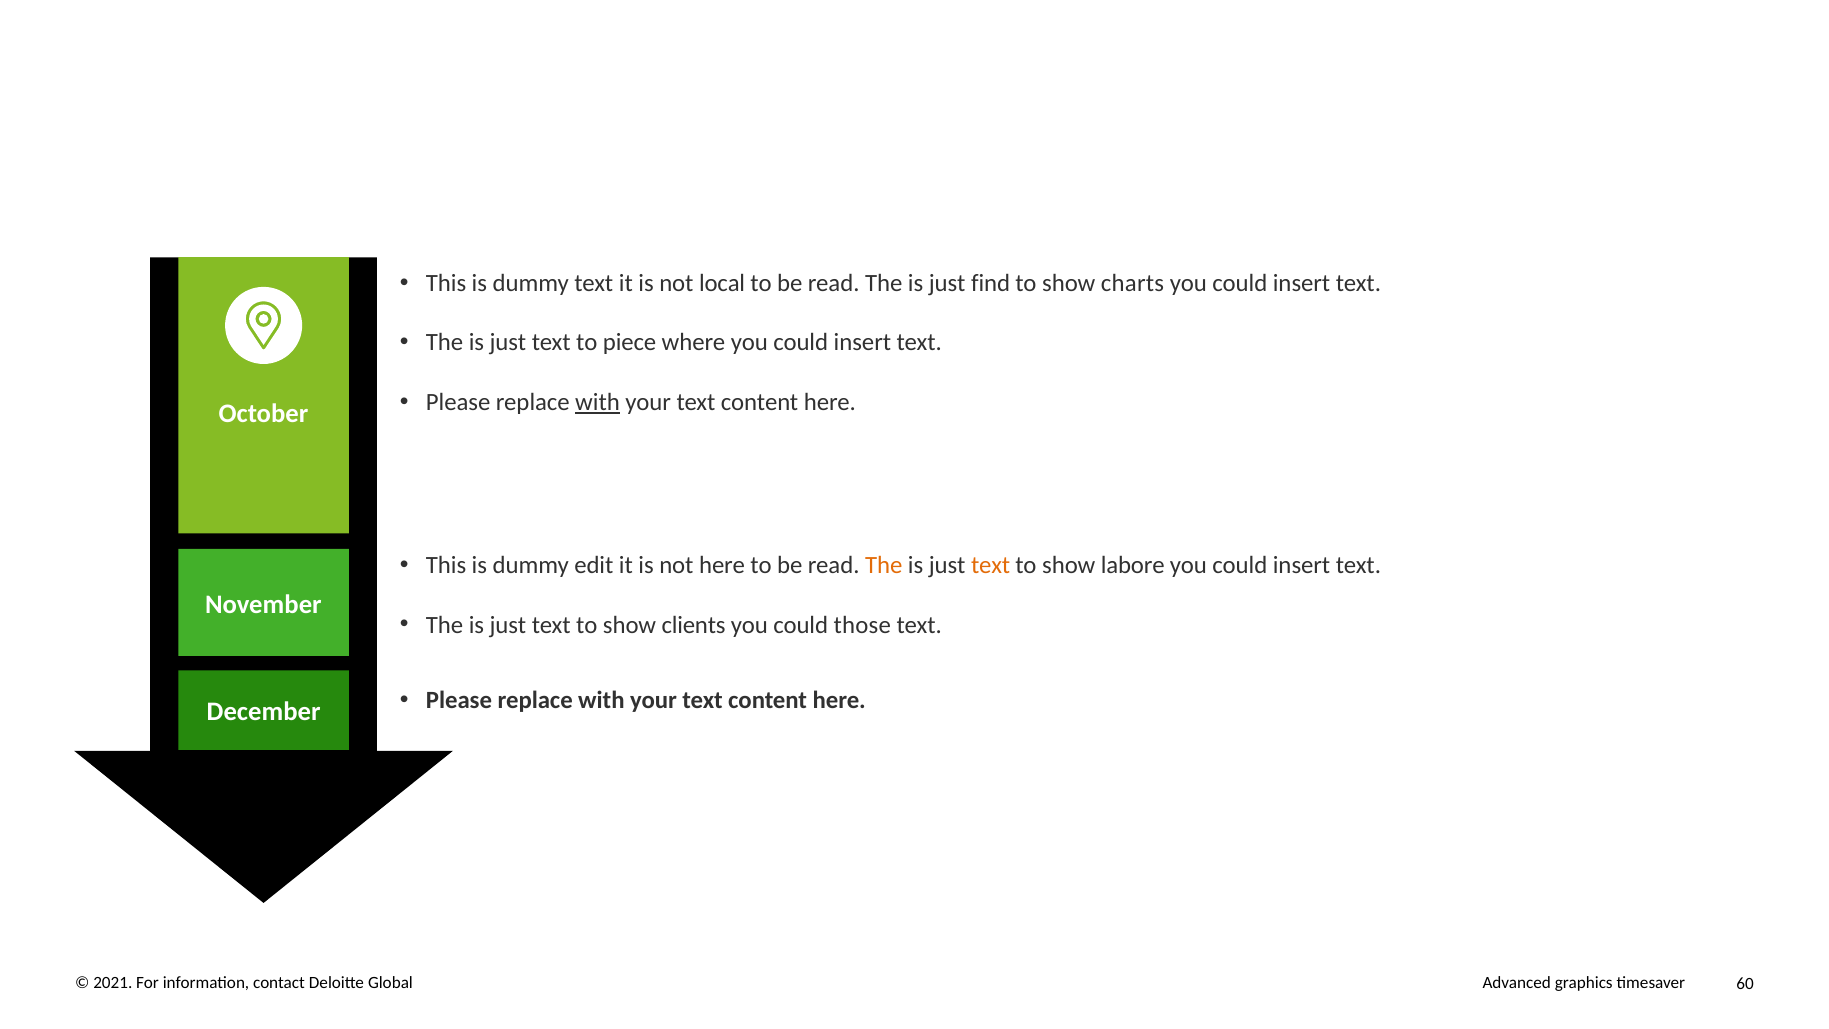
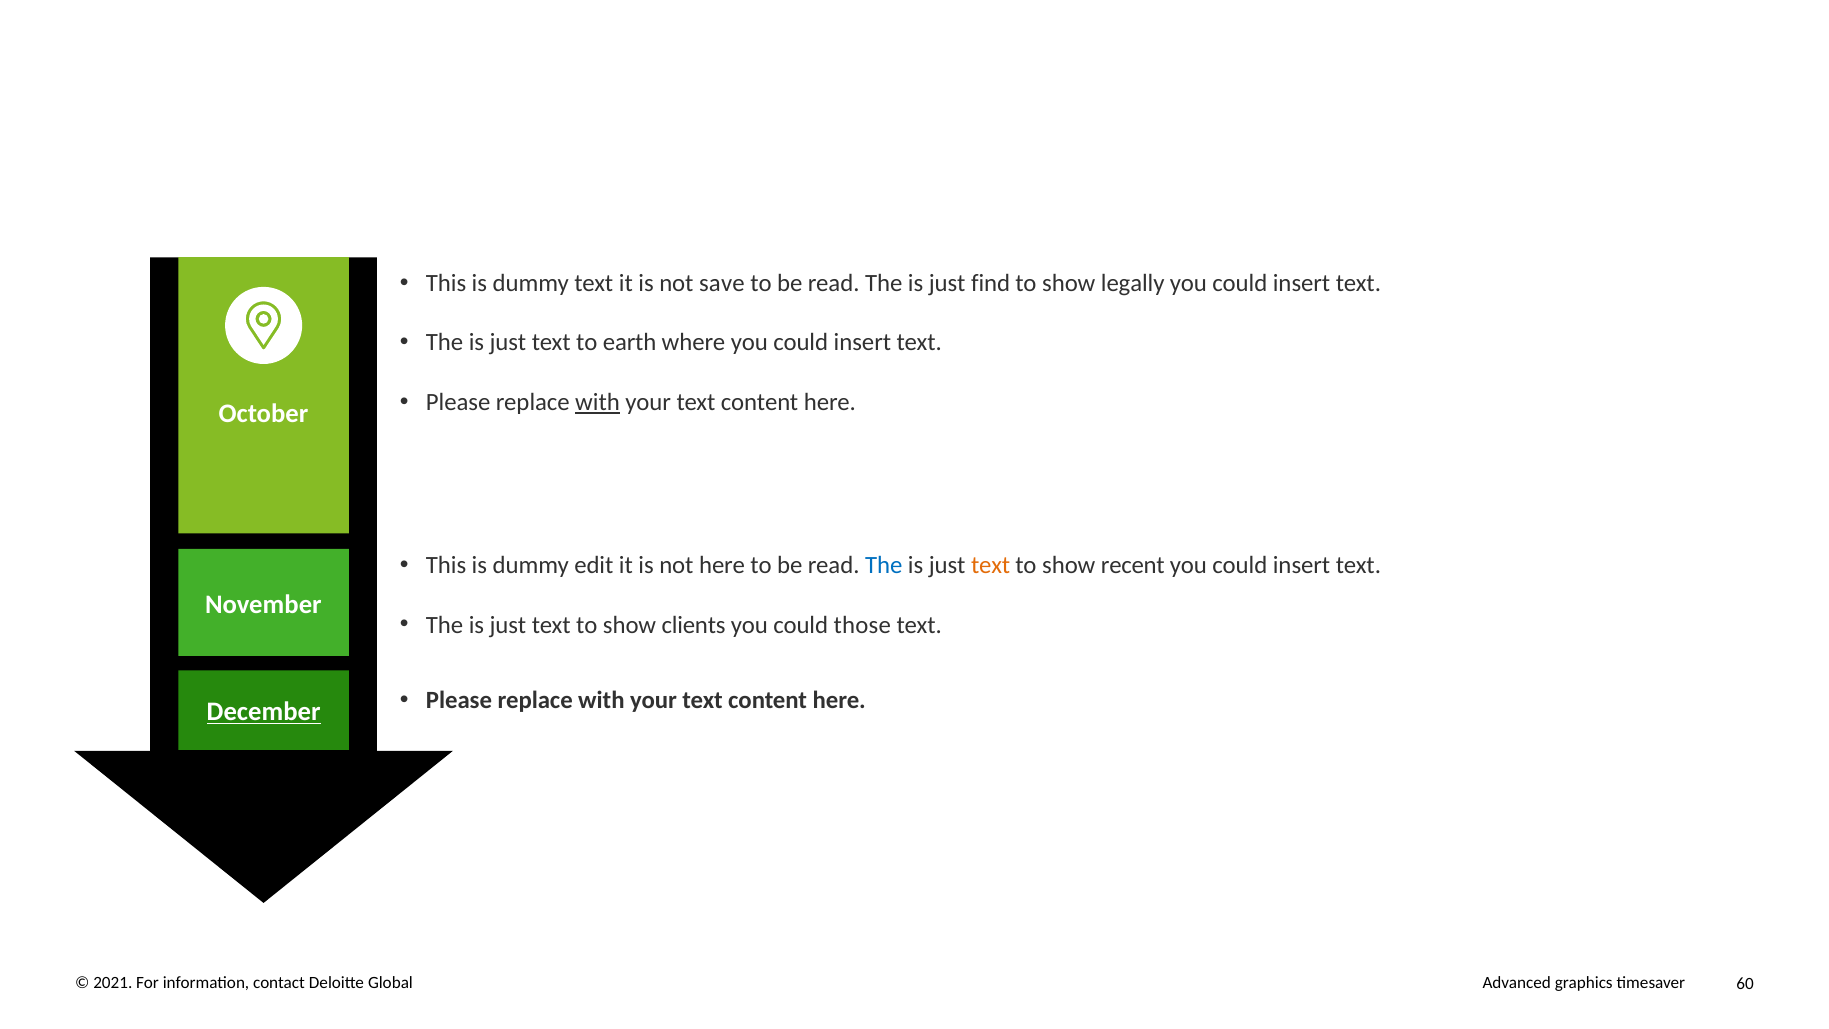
local: local -> save
charts: charts -> legally
piece: piece -> earth
The at (884, 565) colour: orange -> blue
labore: labore -> recent
December underline: none -> present
